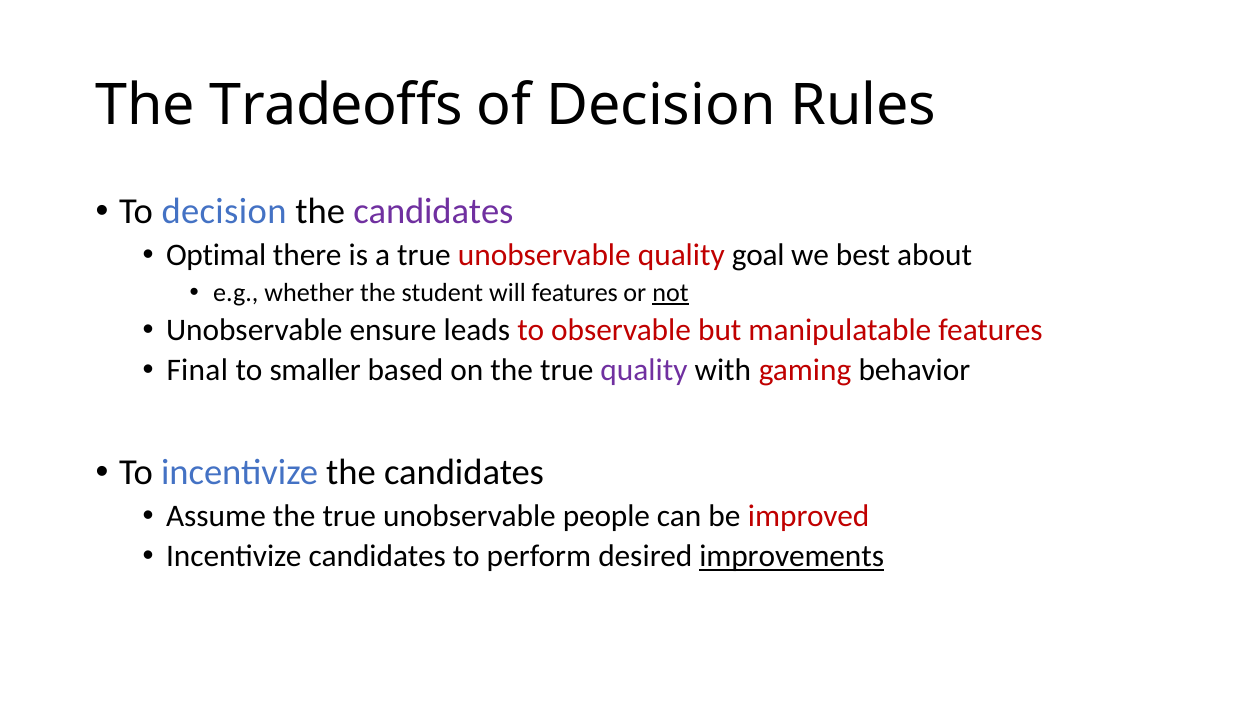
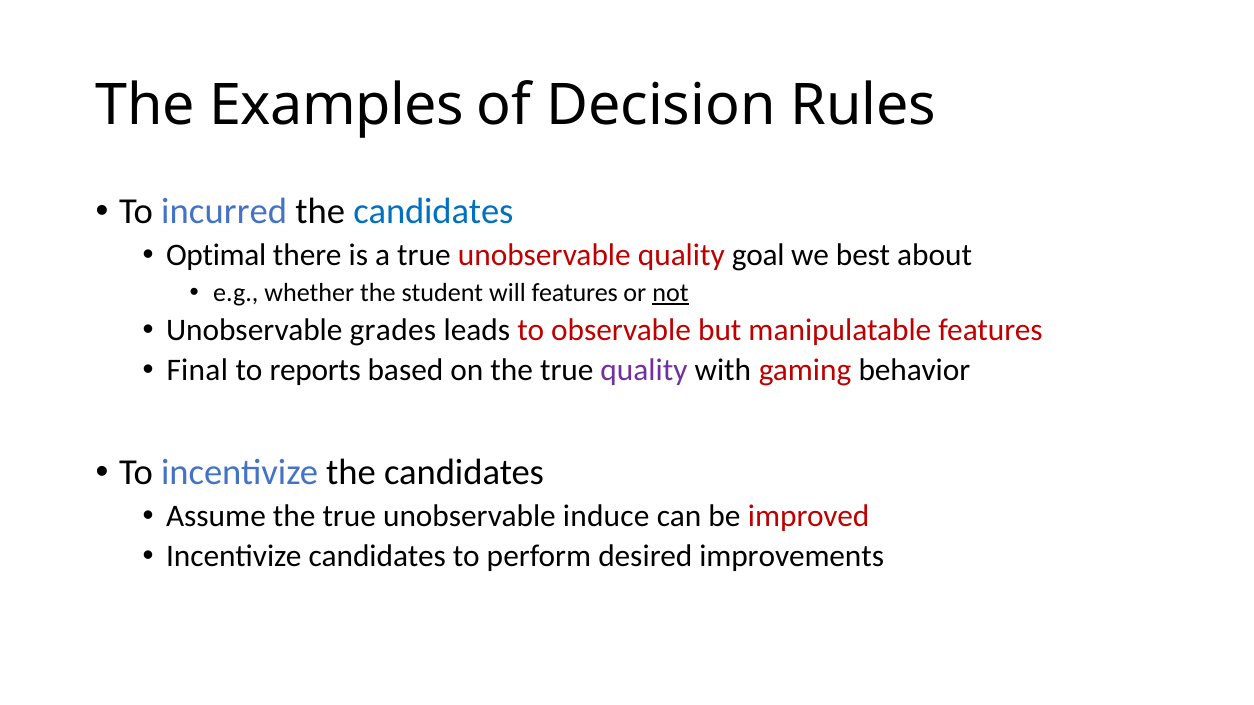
Tradeoffs: Tradeoffs -> Examples
To decision: decision -> incurred
candidates at (433, 212) colour: purple -> blue
ensure: ensure -> grades
smaller: smaller -> reports
people: people -> induce
improvements underline: present -> none
